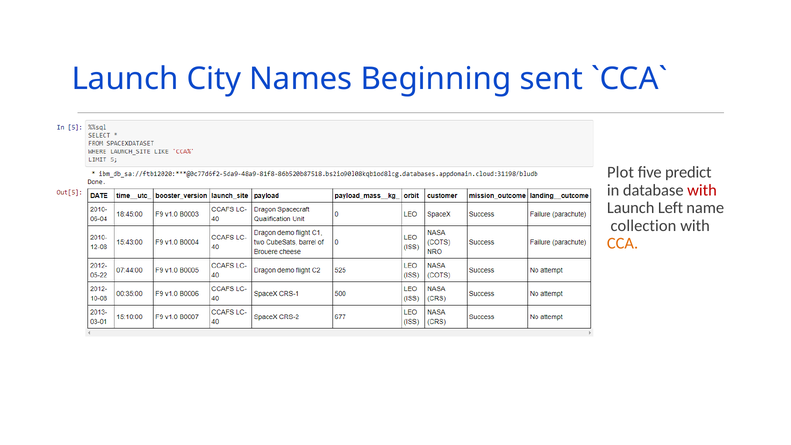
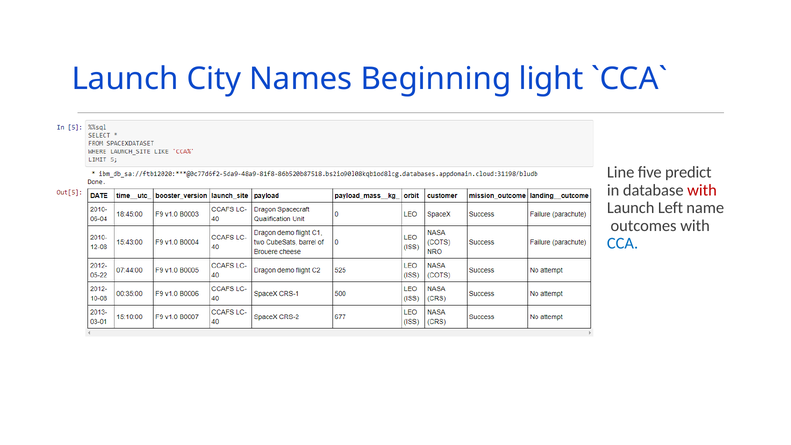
sent: sent -> light
Plot: Plot -> Line
collection: collection -> outcomes
CCA colour: orange -> blue
